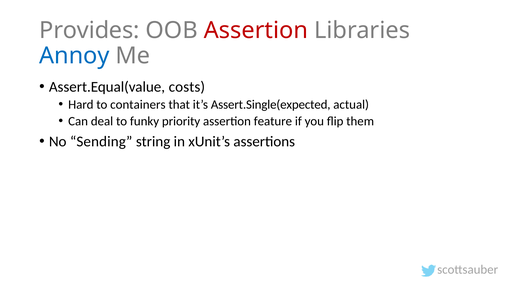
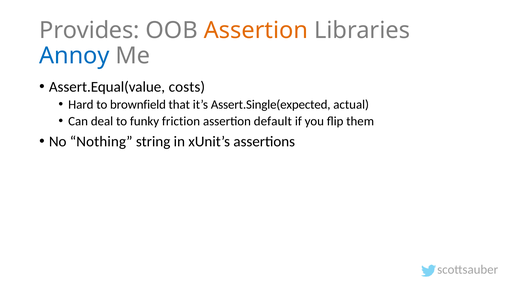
Assertion at (256, 31) colour: red -> orange
containers: containers -> brownfield
priority: priority -> friction
feature: feature -> default
Sending: Sending -> Nothing
